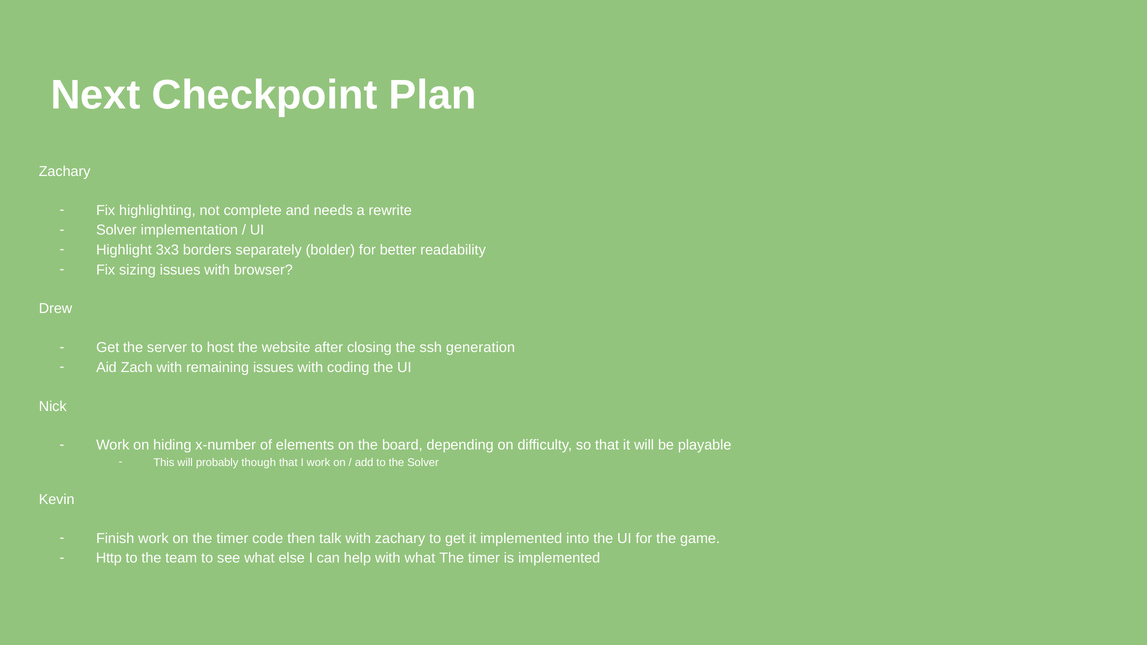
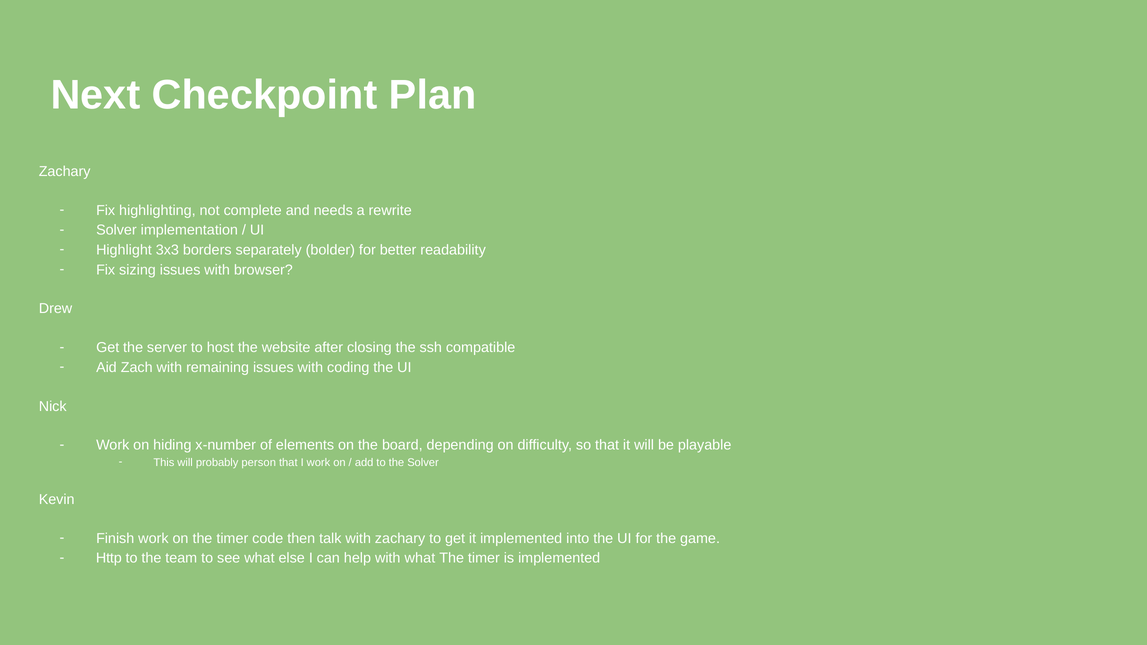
generation: generation -> compatible
though: though -> person
